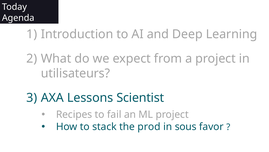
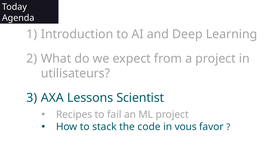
prod: prod -> code
sous: sous -> vous
